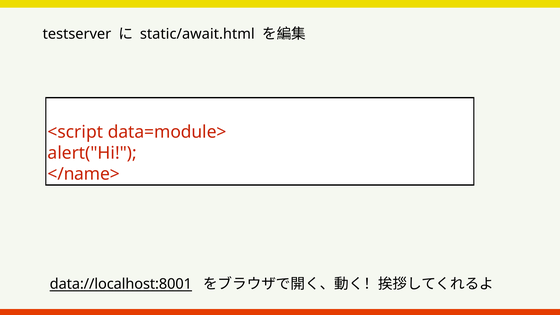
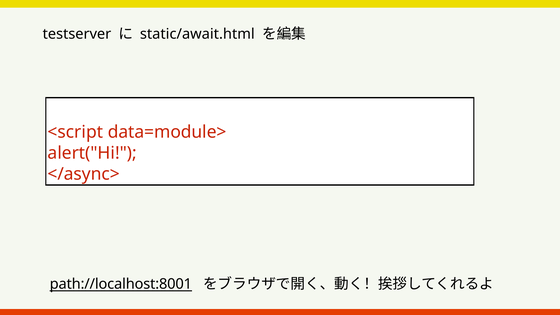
</name>: </name> -> </async>
data://localhost:8001: data://localhost:8001 -> path://localhost:8001
